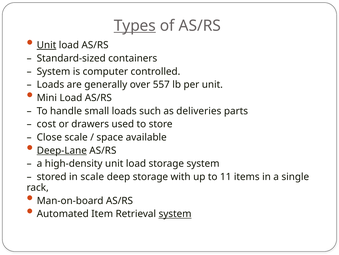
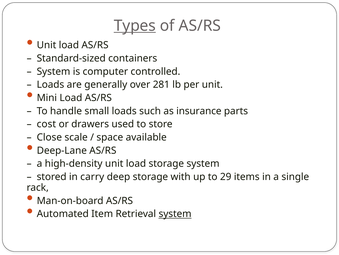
Unit at (47, 45) underline: present -> none
557: 557 -> 281
deliveries: deliveries -> insurance
Deep-Lane underline: present -> none
in scale: scale -> carry
11: 11 -> 29
